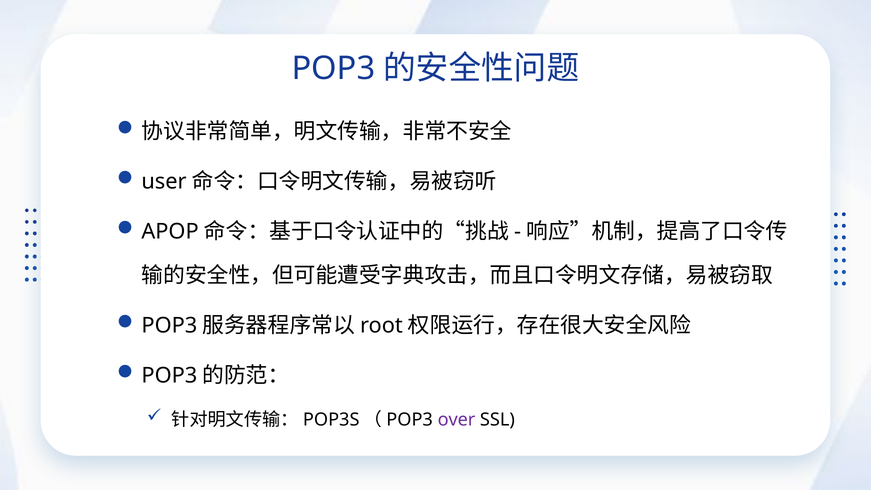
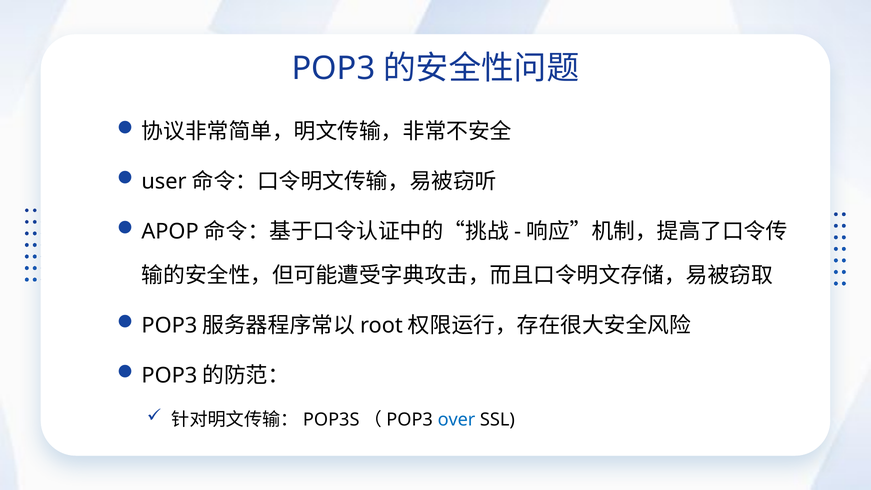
over colour: purple -> blue
